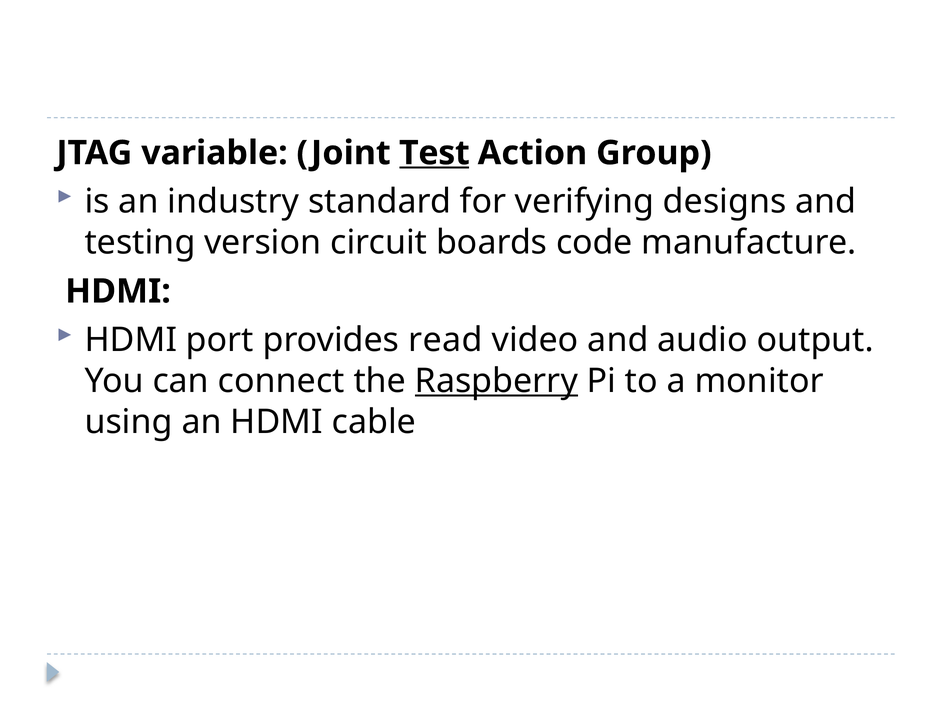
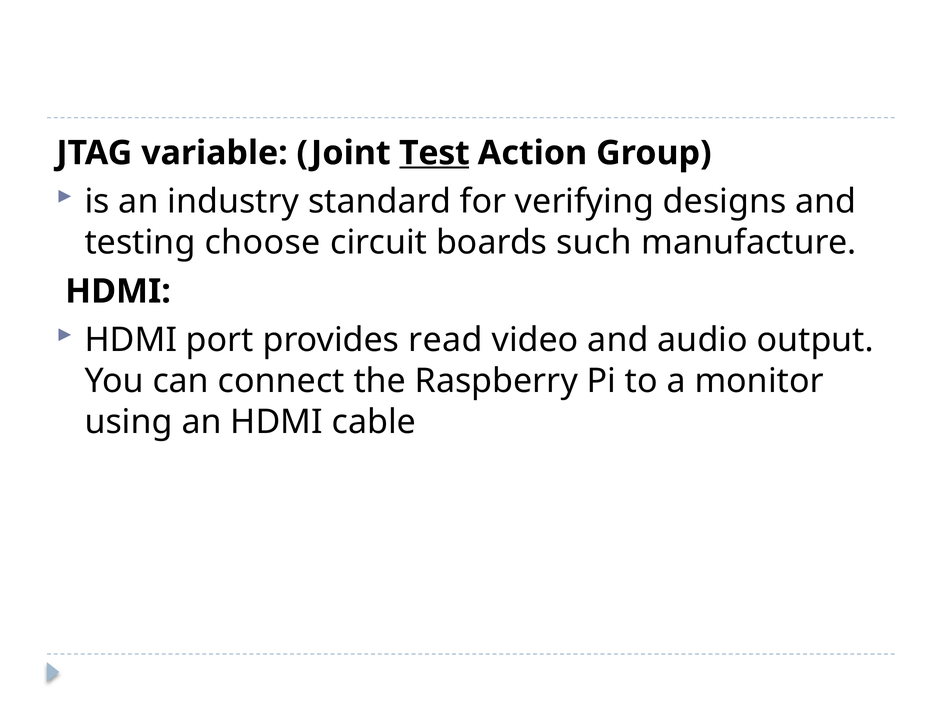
version: version -> choose
code: code -> such
Raspberry underline: present -> none
